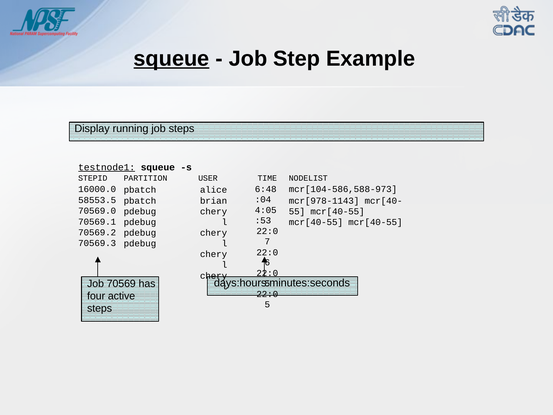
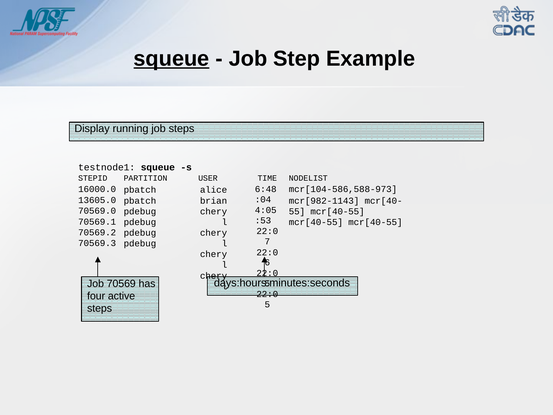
testnode1 underline: present -> none
58553.5: 58553.5 -> 13605.0
mcr[978-1143: mcr[978-1143 -> mcr[982-1143
